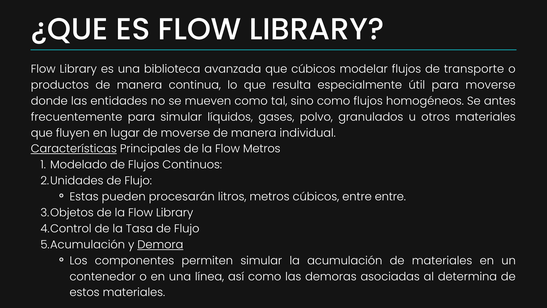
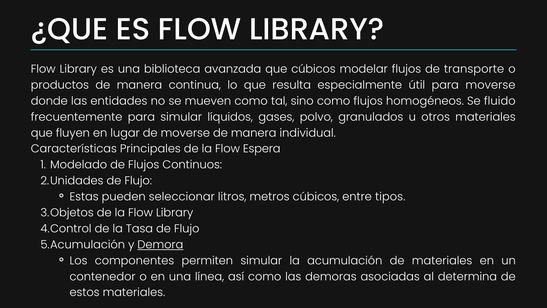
antes: antes -> fluido
Características underline: present -> none
Flow Metros: Metros -> Espera
procesarán: procesarán -> seleccionar
entre entre: entre -> tipos
